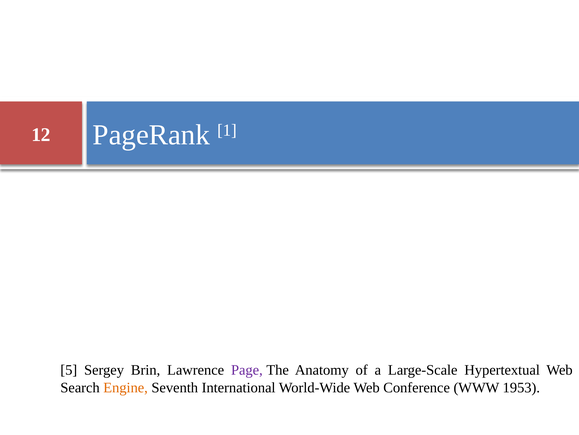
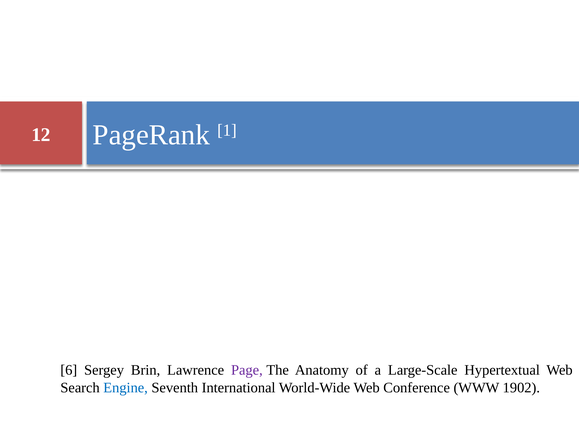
5: 5 -> 6
Engine colour: orange -> blue
1953: 1953 -> 1902
